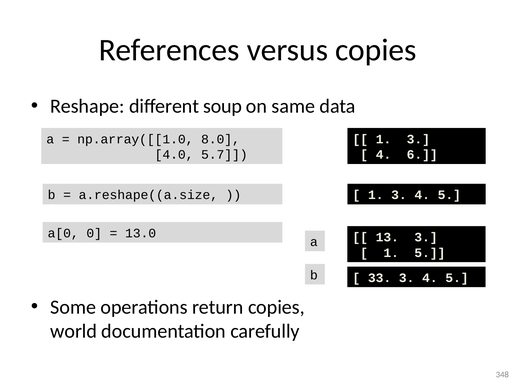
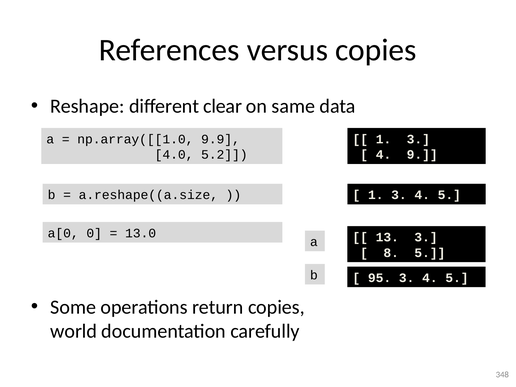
soup: soup -> clear
8.0: 8.0 -> 9.9
5.7: 5.7 -> 5.2
6: 6 -> 9
1 at (391, 253): 1 -> 8
33: 33 -> 95
